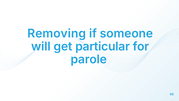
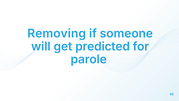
particular: particular -> predicted
